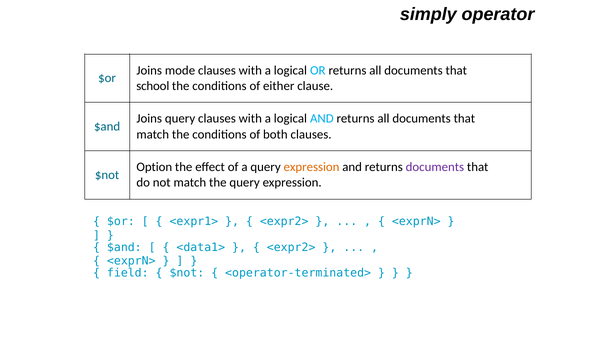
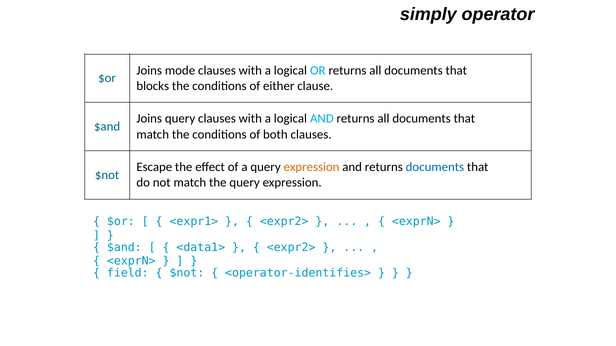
school: school -> blocks
Option: Option -> Escape
documents at (435, 167) colour: purple -> blue
<operator-terminated>: <operator-terminated> -> <operator-identifies>
